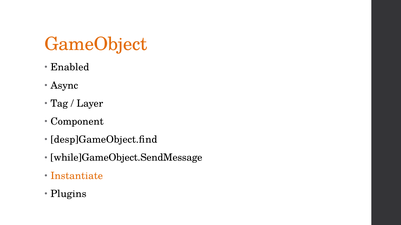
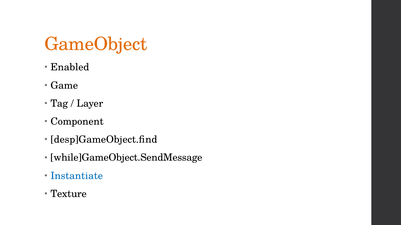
Async: Async -> Game
Instantiate colour: orange -> blue
Plugins: Plugins -> Texture
